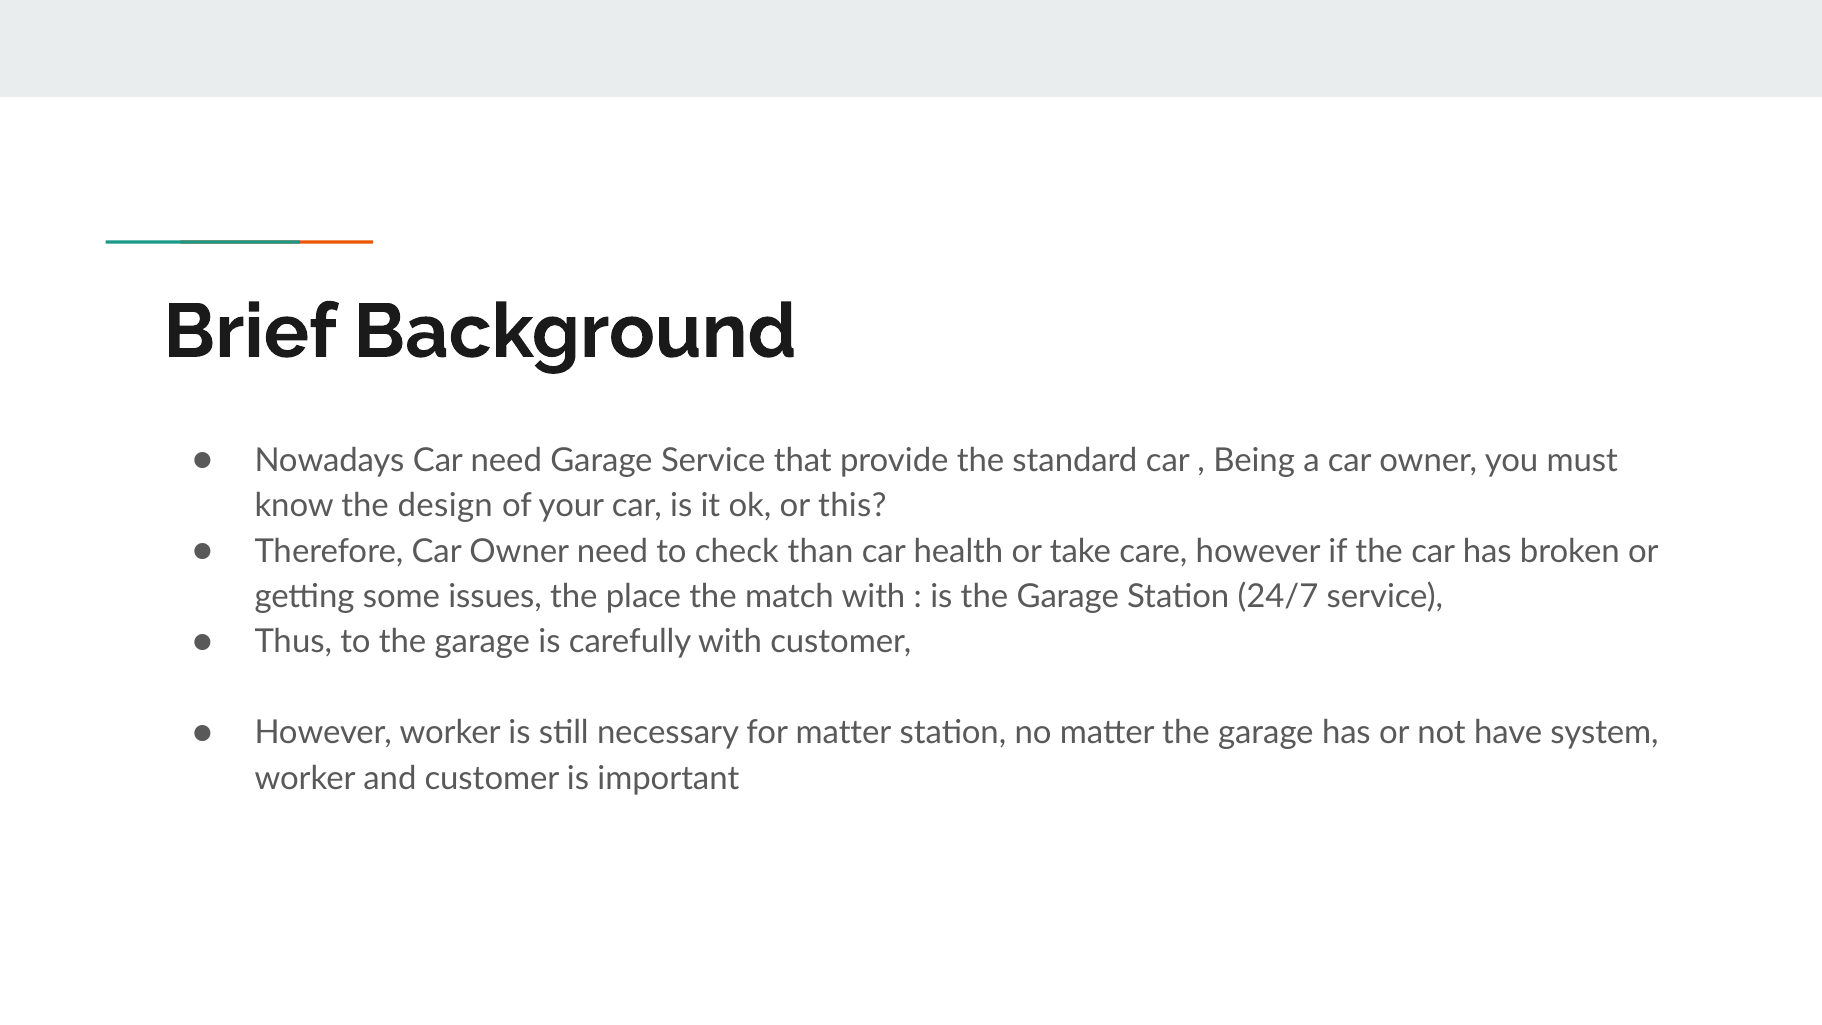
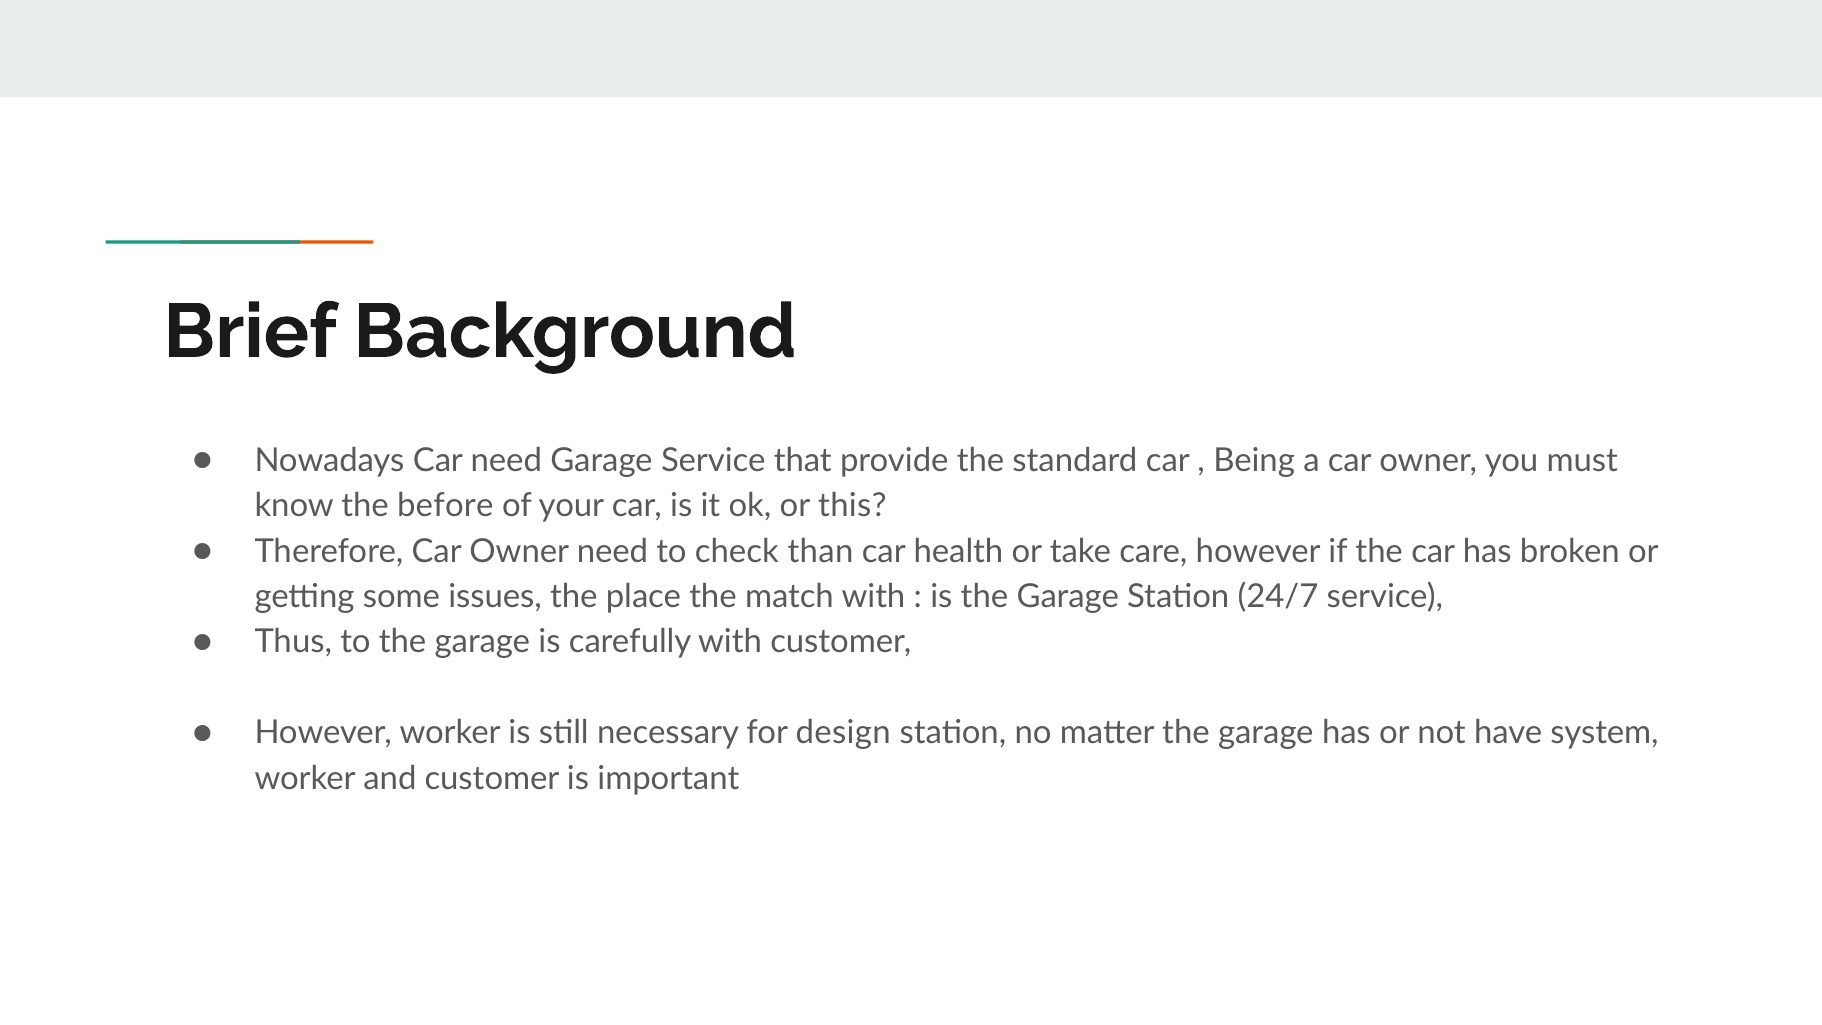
design: design -> before
for matter: matter -> design
